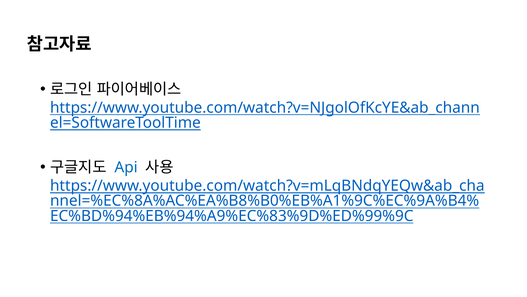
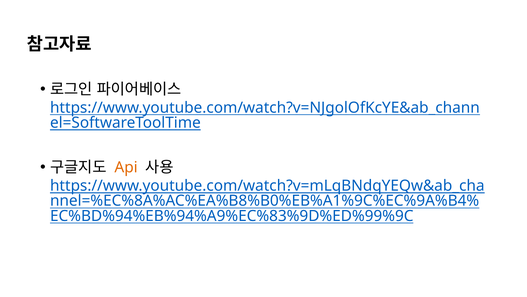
Api colour: blue -> orange
